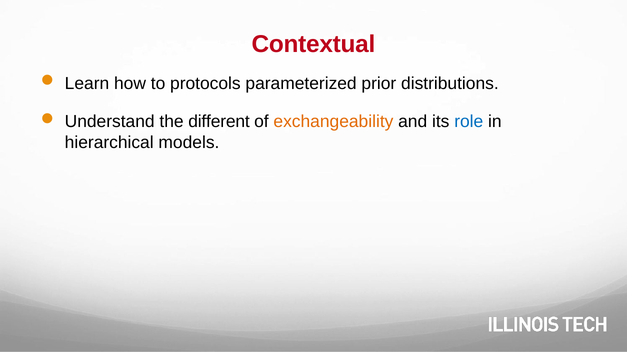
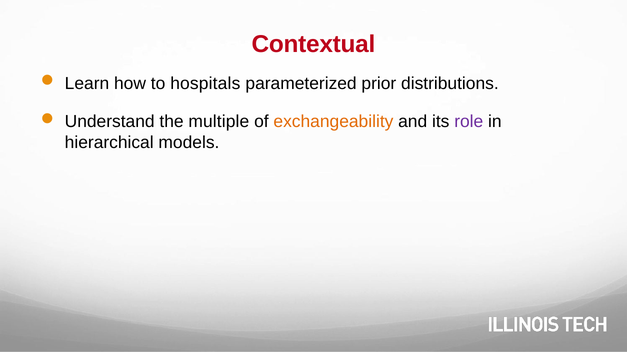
protocols: protocols -> hospitals
different: different -> multiple
role colour: blue -> purple
